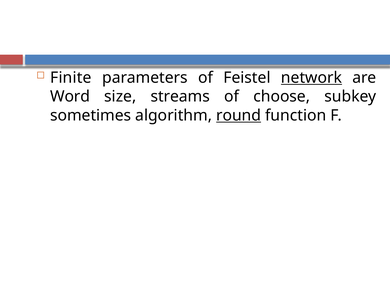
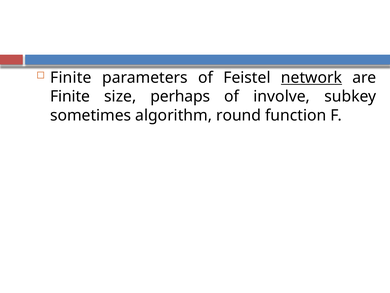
Word at (70, 96): Word -> Finite
streams: streams -> perhaps
choose: choose -> involve
round underline: present -> none
